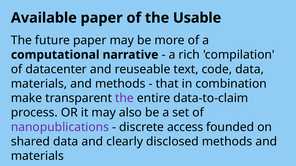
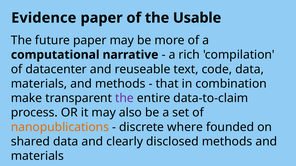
Available: Available -> Evidence
nanopublications colour: purple -> orange
access: access -> where
